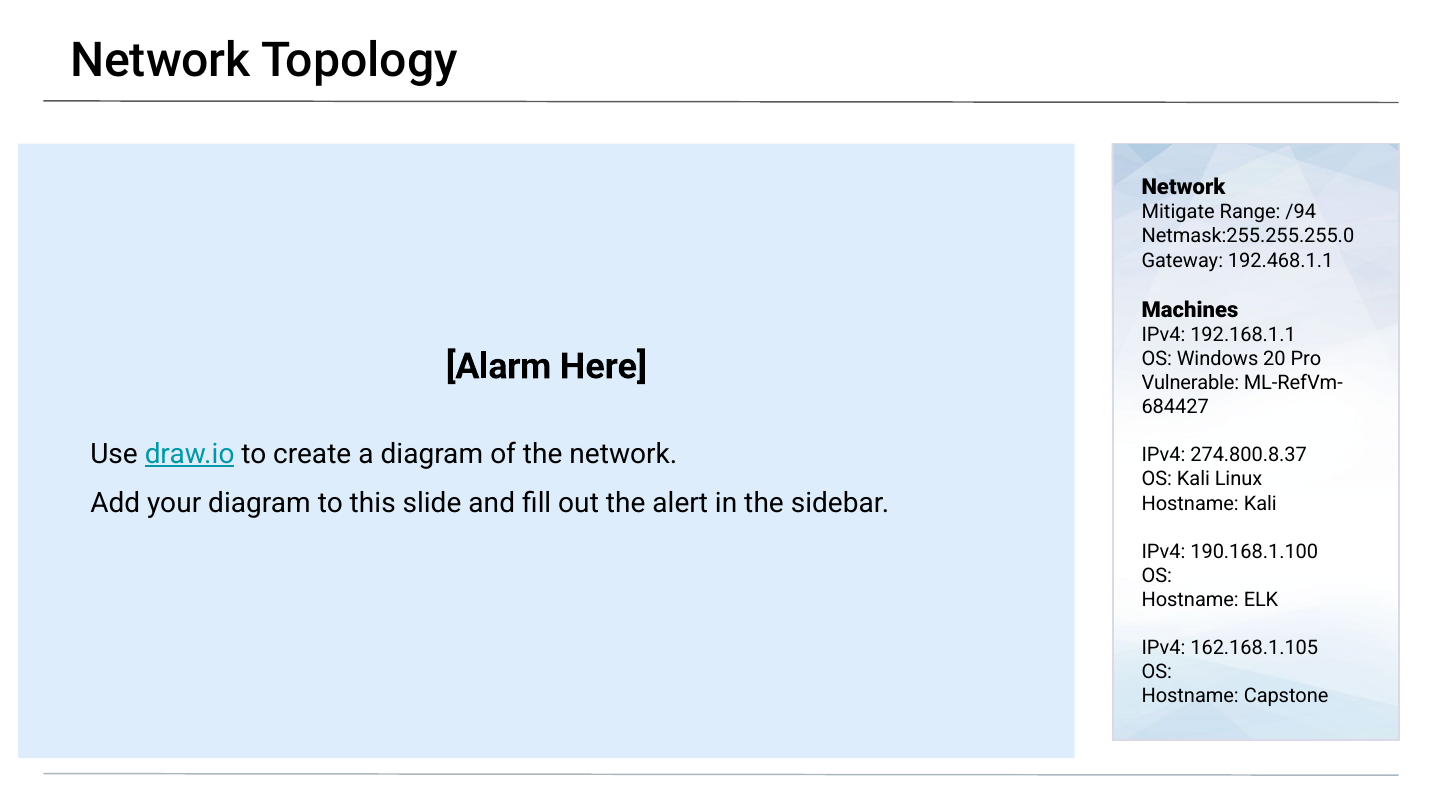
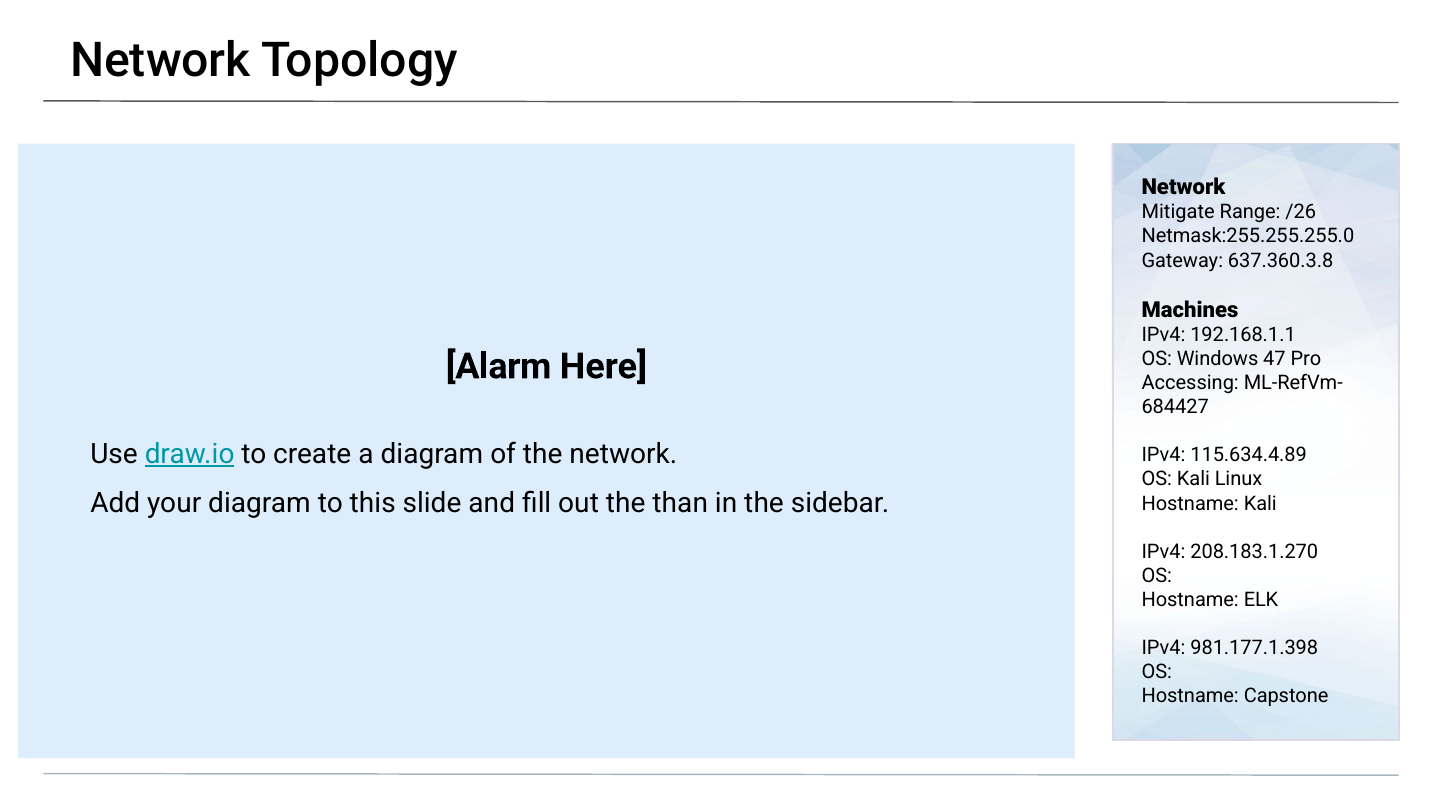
/94: /94 -> /26
192.468.1.1: 192.468.1.1 -> 637.360.3.8
20: 20 -> 47
Vulnerable: Vulnerable -> Accessing
274.800.8.37: 274.800.8.37 -> 115.634.4.89
alert: alert -> than
190.168.1.100: 190.168.1.100 -> 208.183.1.270
162.168.1.105: 162.168.1.105 -> 981.177.1.398
